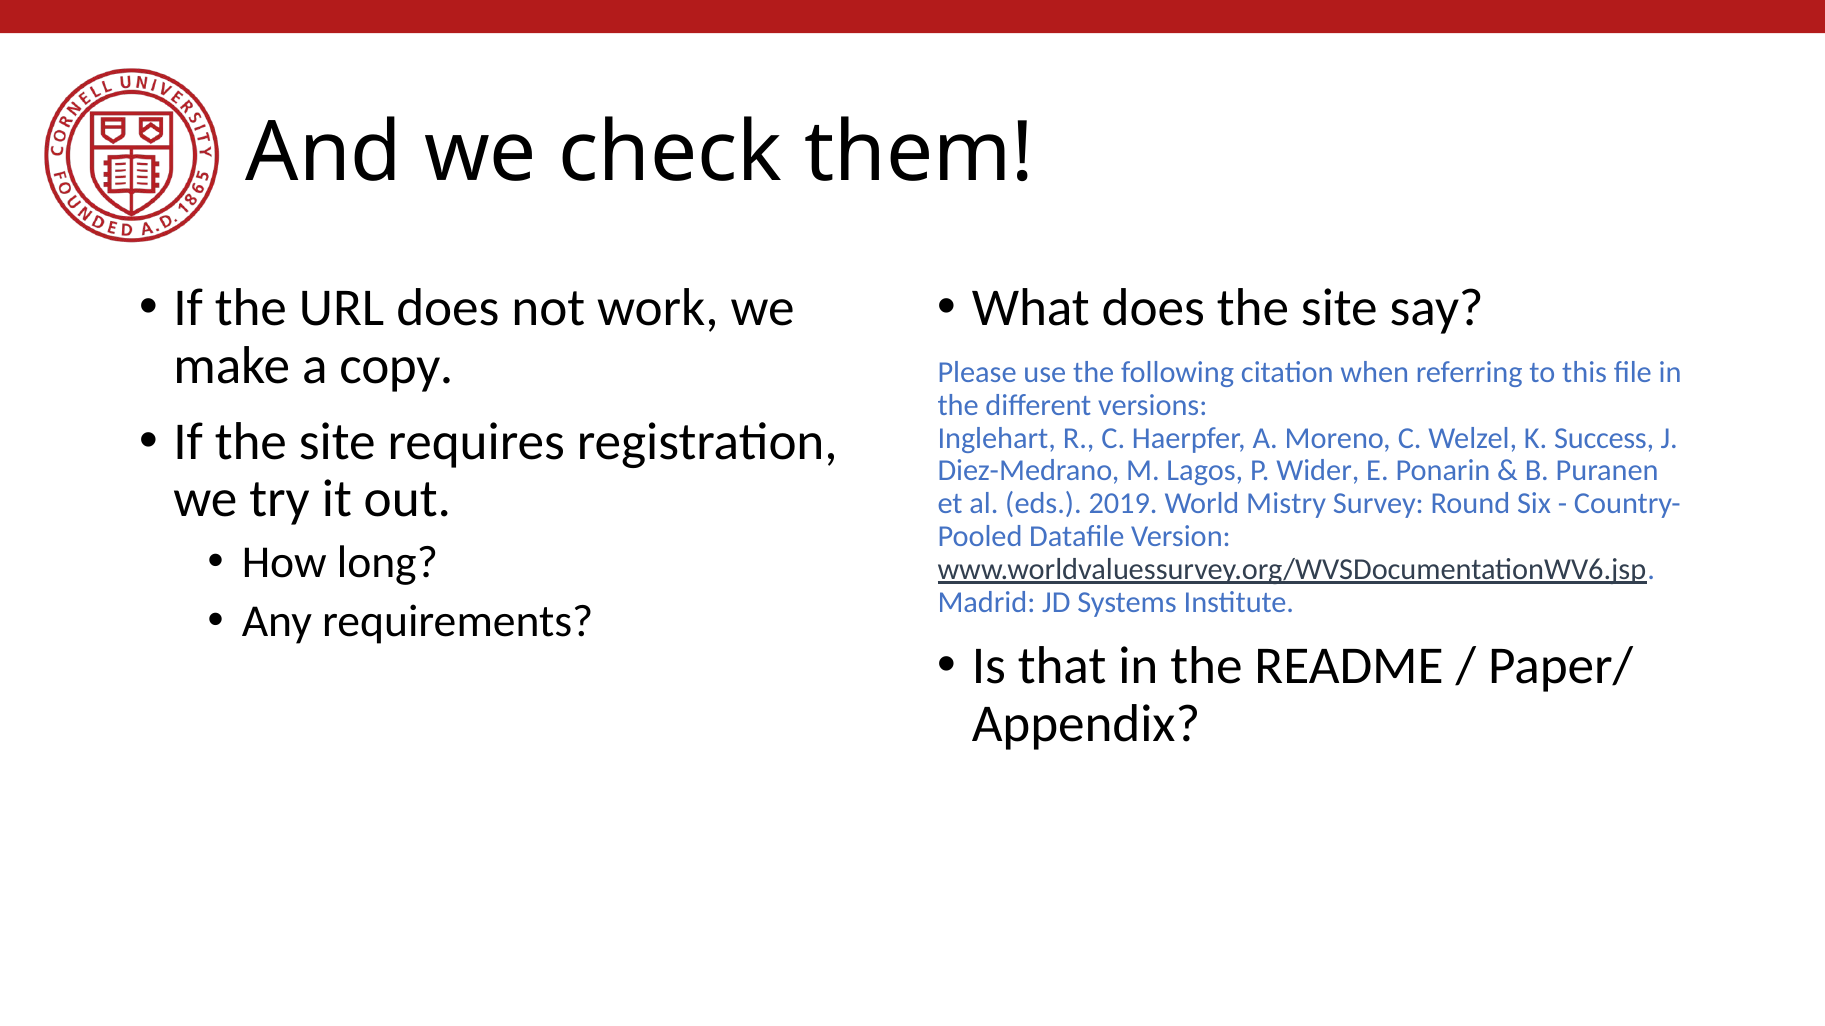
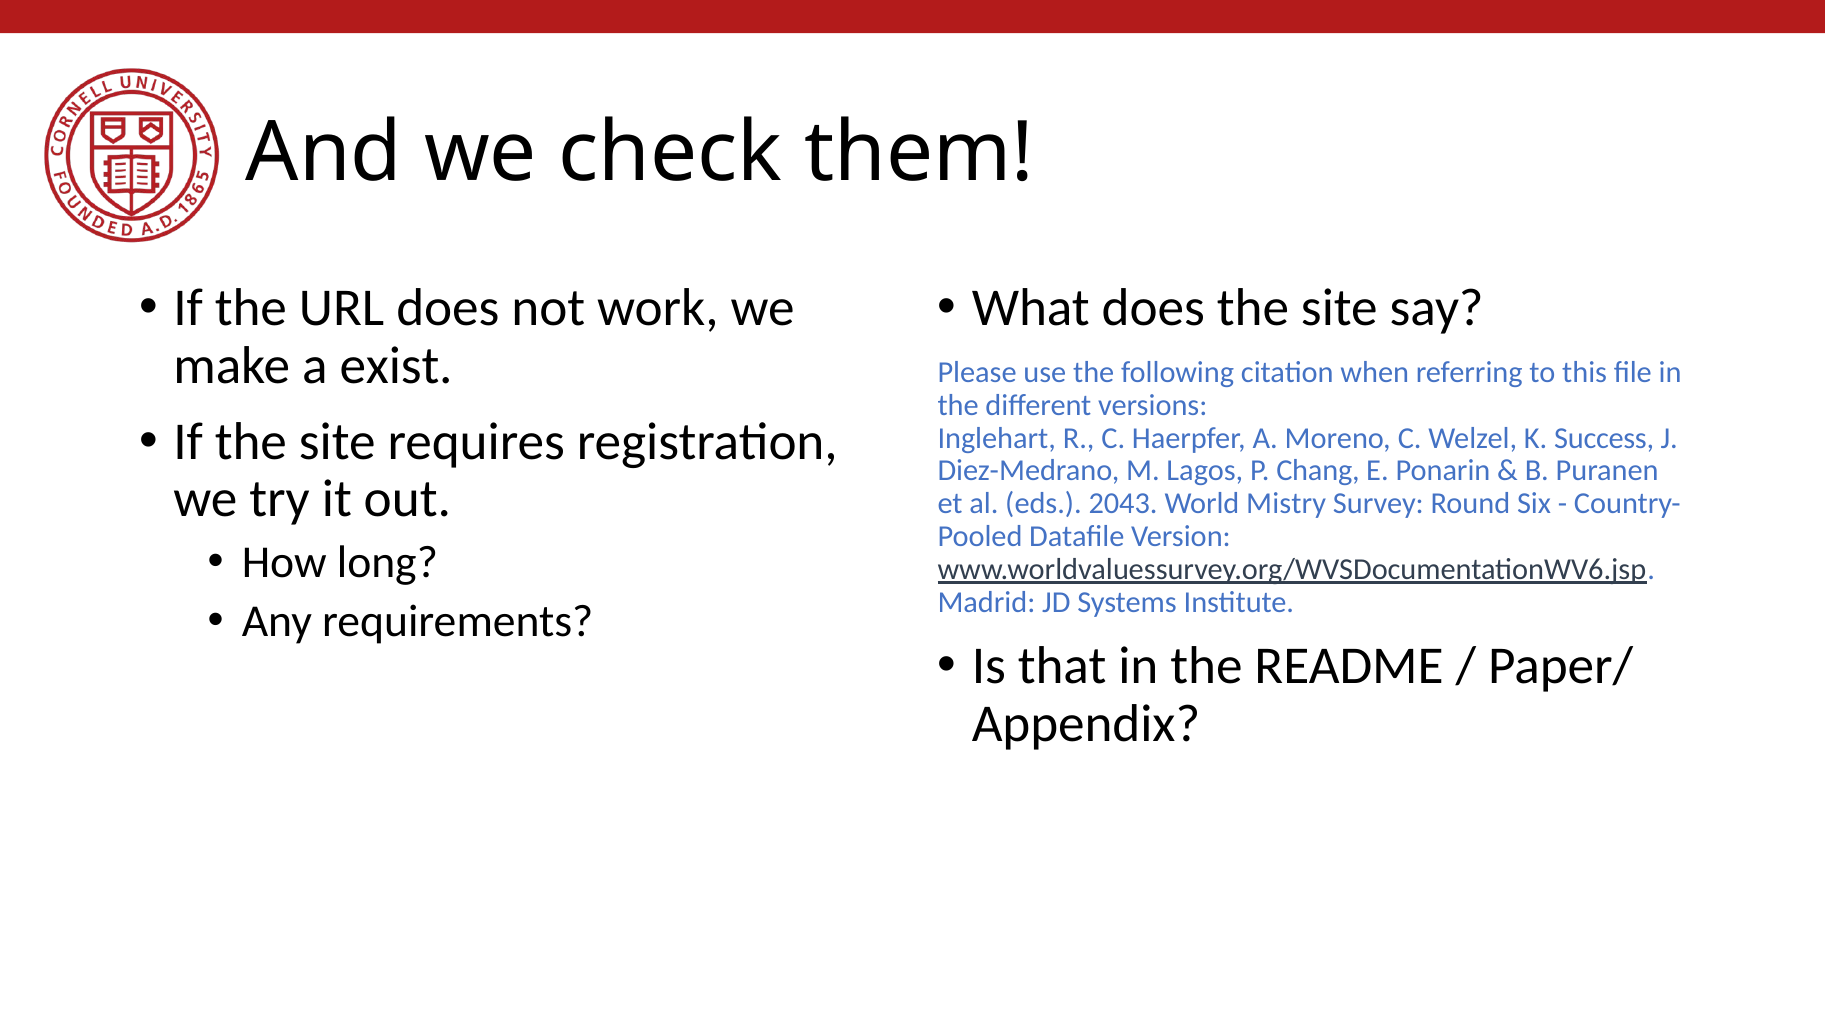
copy: copy -> exist
Wider: Wider -> Chang
2019: 2019 -> 2043
